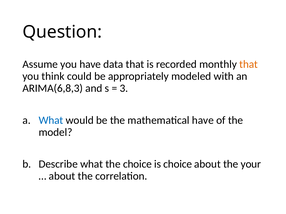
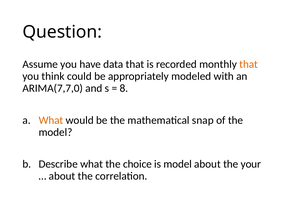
ARIMA(6,8,3: ARIMA(6,8,3 -> ARIMA(7,7,0
3: 3 -> 8
What at (51, 120) colour: blue -> orange
mathematical have: have -> snap
is choice: choice -> model
